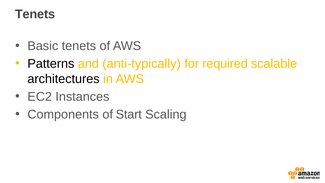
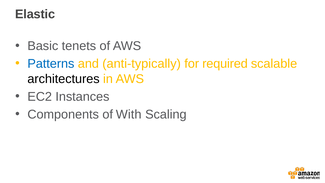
Tenets at (35, 14): Tenets -> Elastic
Patterns colour: black -> blue
Start: Start -> With
